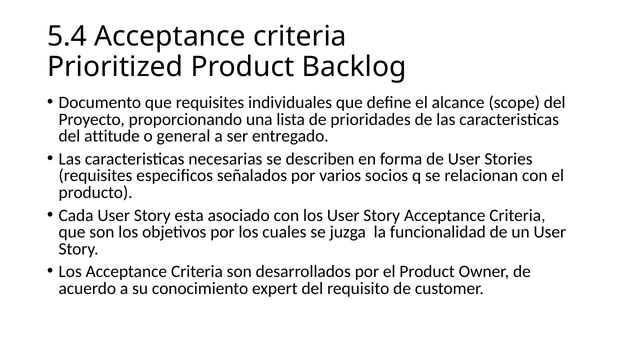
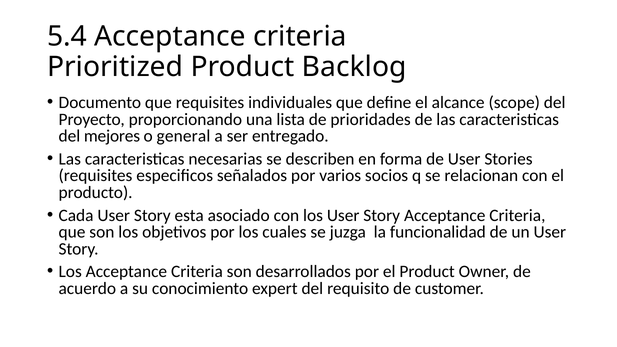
attitude: attitude -> mejores
